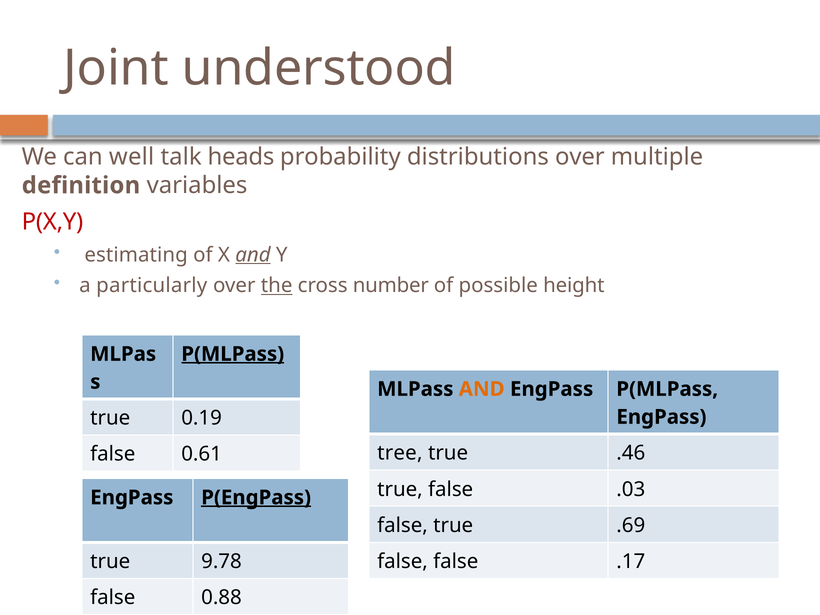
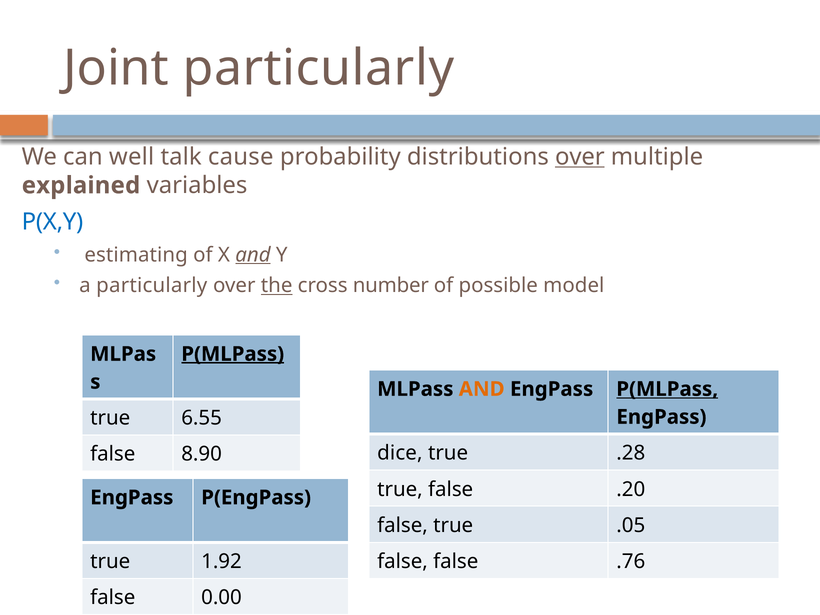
Joint understood: understood -> particularly
heads: heads -> cause
over at (580, 157) underline: none -> present
definition: definition -> explained
P(X,Y colour: red -> blue
height: height -> model
P(MLPass at (667, 389) underline: none -> present
0.19: 0.19 -> 6.55
tree: tree -> dice
.46: .46 -> .28
0.61: 0.61 -> 8.90
.03: .03 -> .20
P(EngPass underline: present -> none
.69: .69 -> .05
9.78: 9.78 -> 1.92
.17: .17 -> .76
0.88: 0.88 -> 0.00
